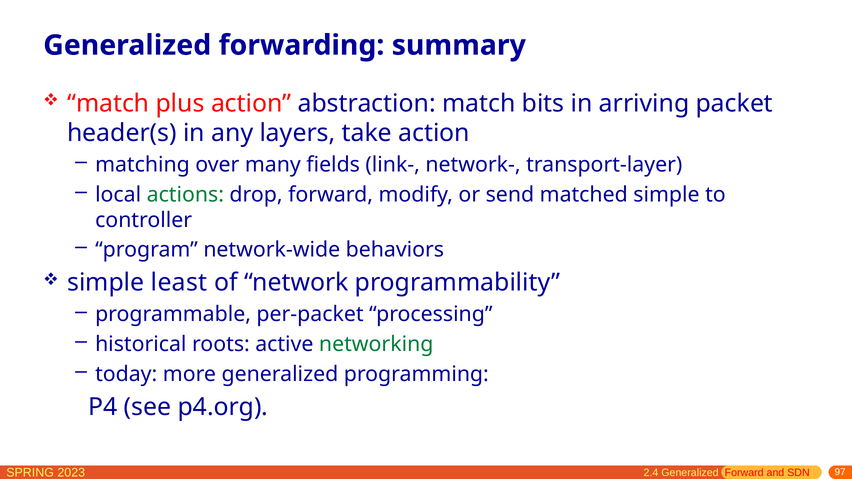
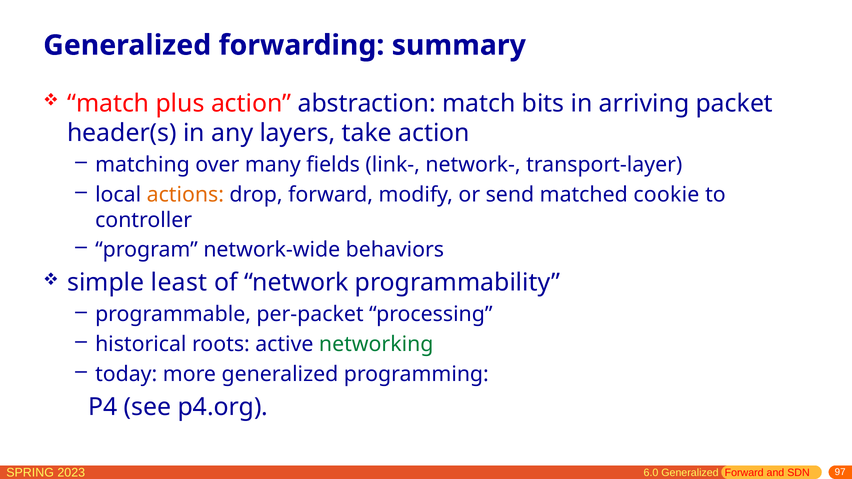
actions colour: green -> orange
matched simple: simple -> cookie
2.4: 2.4 -> 6.0
